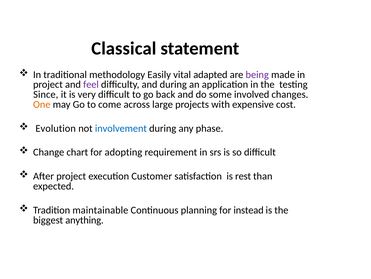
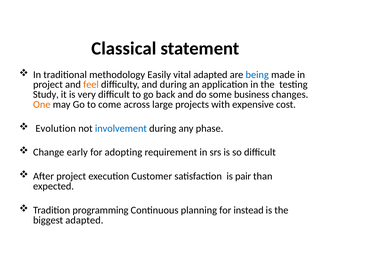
being colour: purple -> blue
feel colour: purple -> orange
Since: Since -> Study
involved: involved -> business
chart: chart -> early
rest: rest -> pair
maintainable: maintainable -> programming
biggest anything: anything -> adapted
